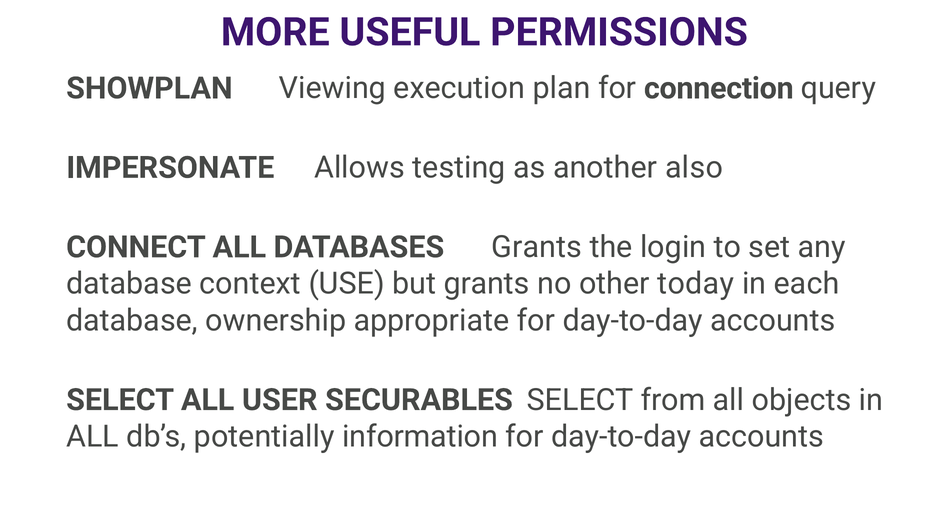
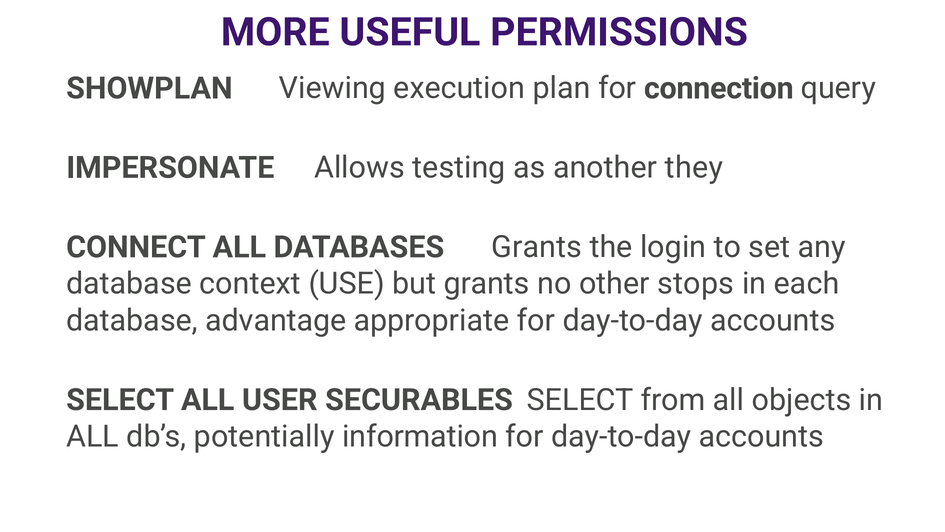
also: also -> they
today: today -> stops
ownership: ownership -> advantage
